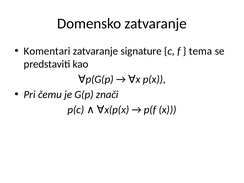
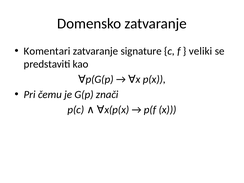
tema: tema -> veliki
